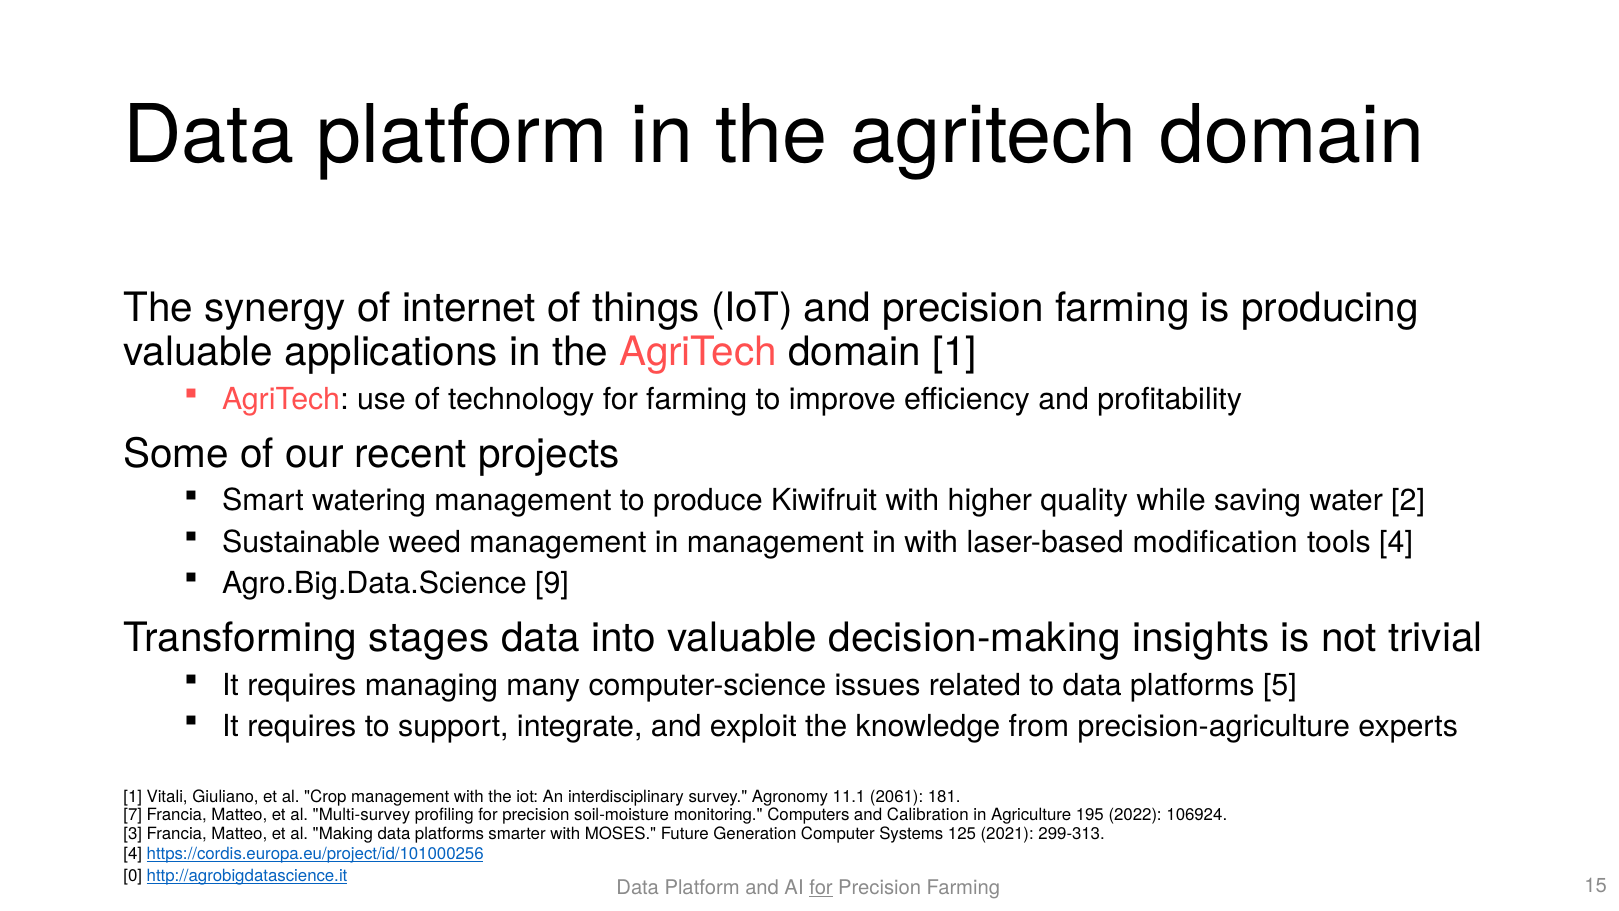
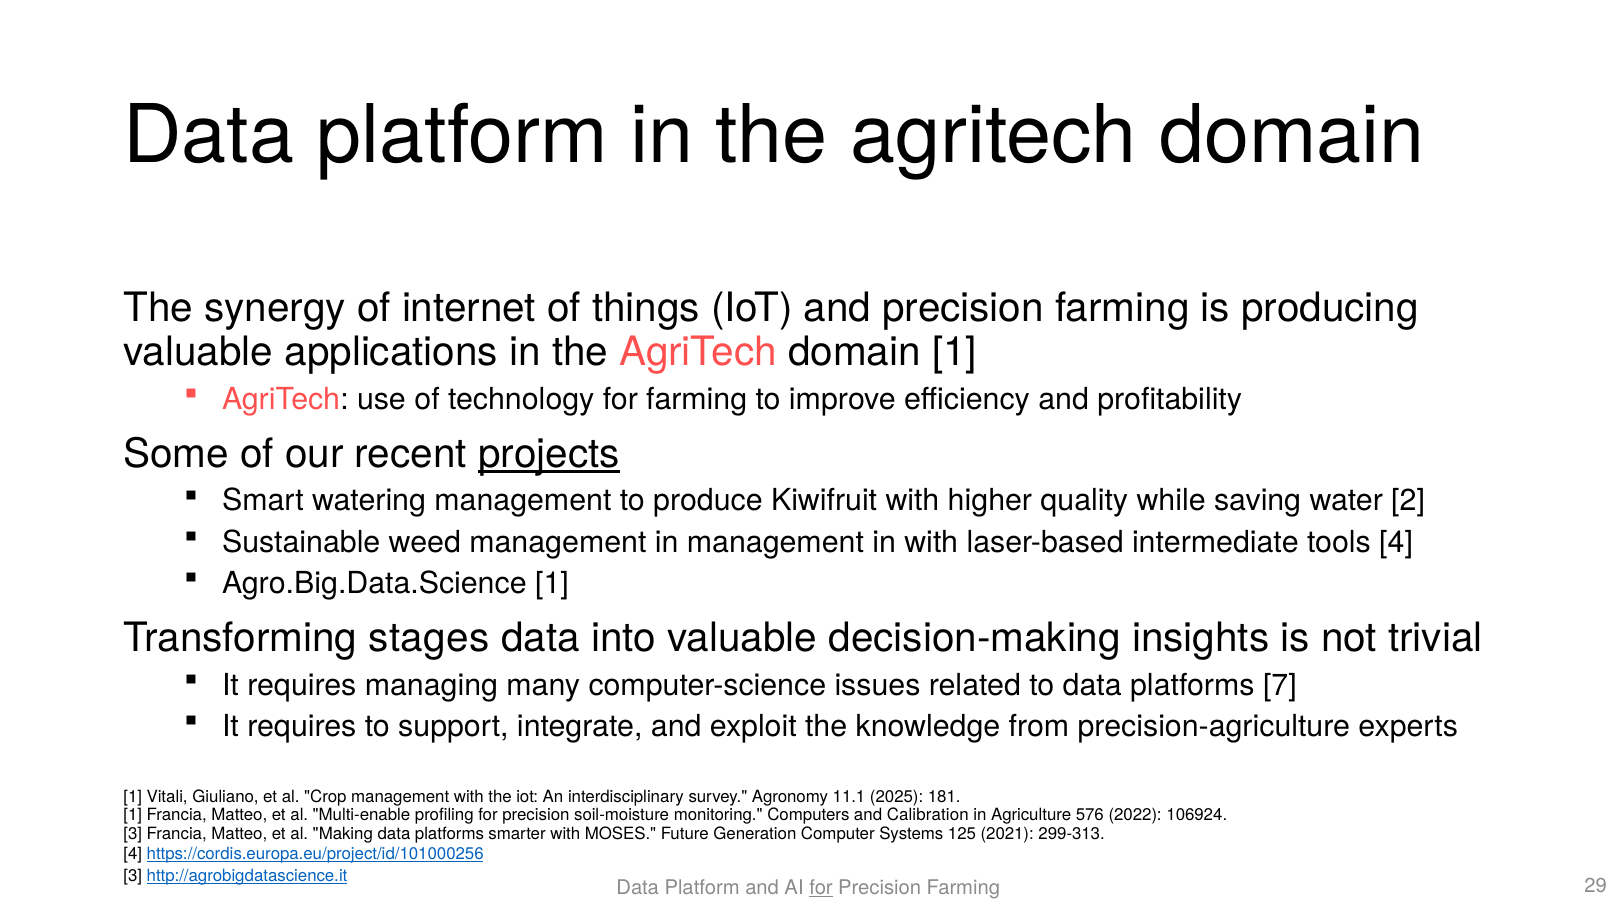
projects underline: none -> present
modification: modification -> intermediate
Agro.Big.Data.Science 9: 9 -> 1
5: 5 -> 7
2061: 2061 -> 2025
7 at (133, 815): 7 -> 1
Multi-survey: Multi-survey -> Multi-enable
195: 195 -> 576
0 at (133, 875): 0 -> 3
15: 15 -> 29
